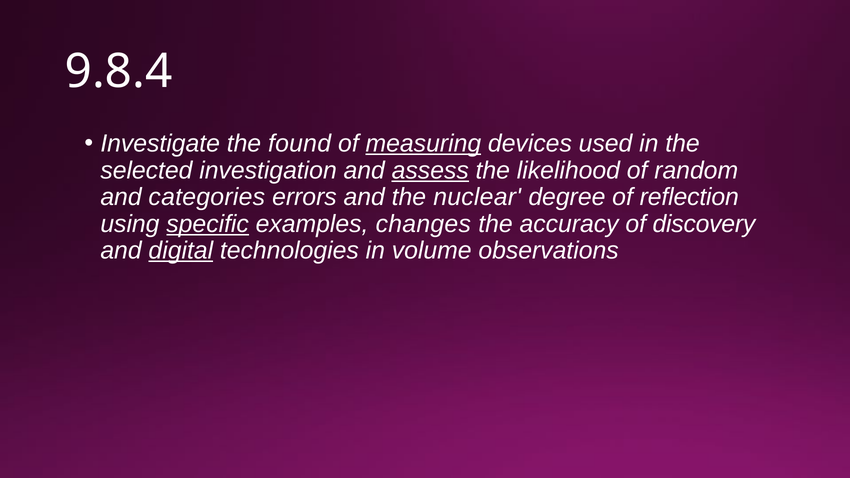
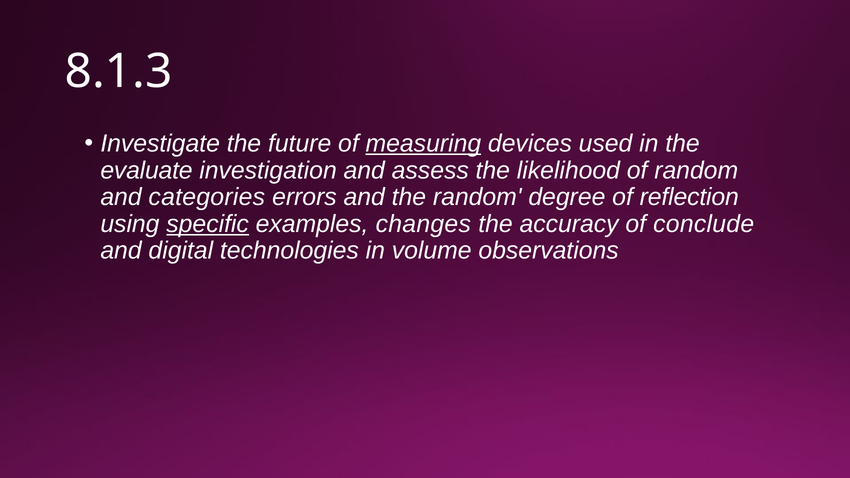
9.8.4: 9.8.4 -> 8.1.3
found: found -> future
selected: selected -> evaluate
assess underline: present -> none
the nuclear: nuclear -> random
discovery: discovery -> conclude
digital underline: present -> none
